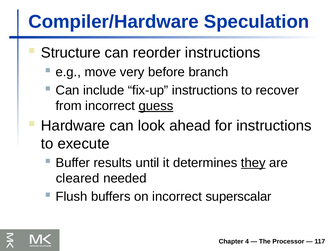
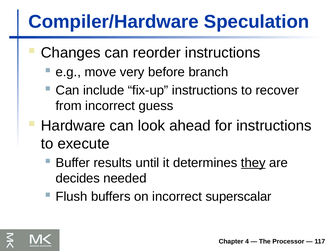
Structure: Structure -> Changes
guess underline: present -> none
cleared: cleared -> decides
